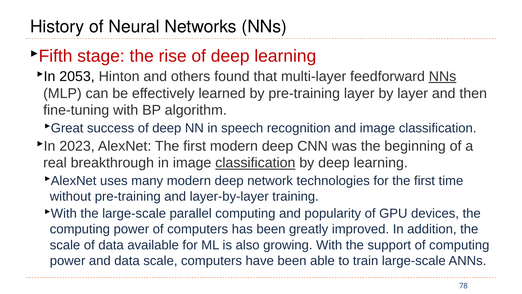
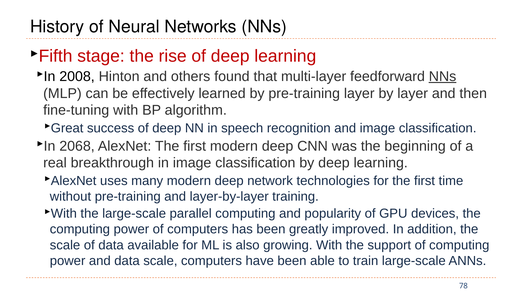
2053: 2053 -> 2008
2023: 2023 -> 2068
classification at (255, 163) underline: present -> none
